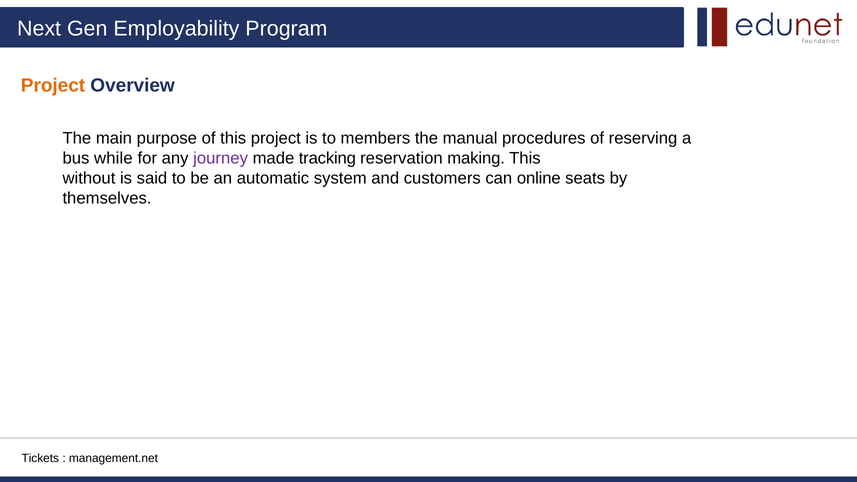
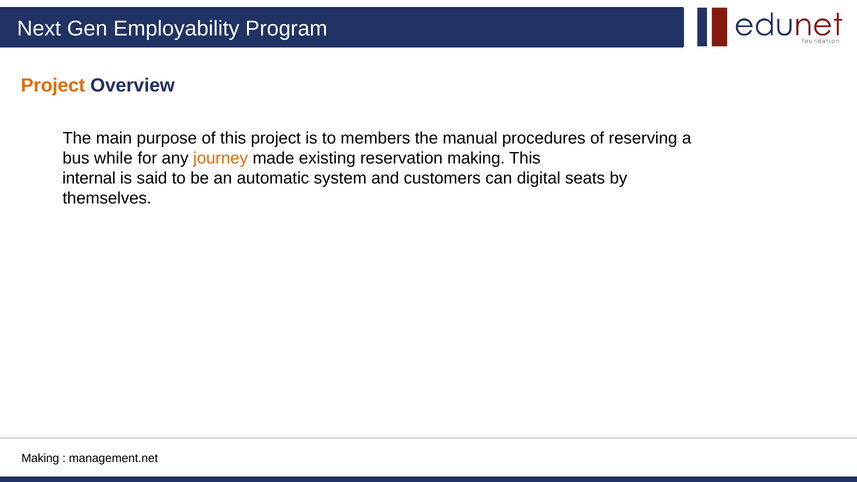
journey colour: purple -> orange
tracking: tracking -> existing
without: without -> internal
online: online -> digital
Tickets at (40, 458): Tickets -> Making
